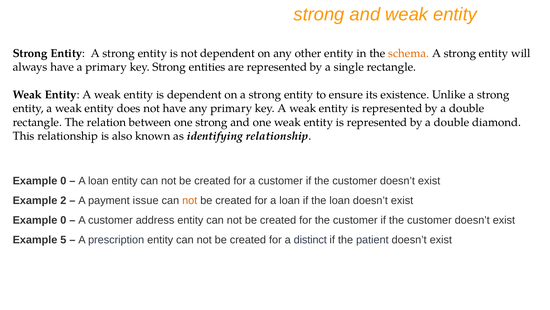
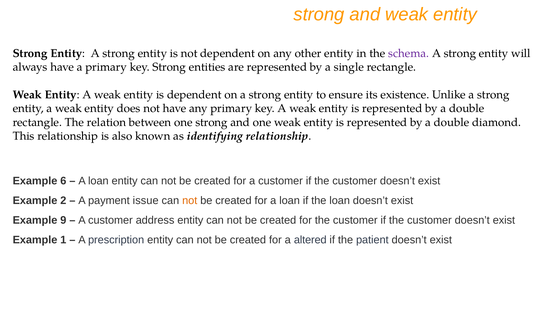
schema colour: orange -> purple
0 at (63, 181): 0 -> 6
0 at (63, 220): 0 -> 9
5: 5 -> 1
distinct: distinct -> altered
